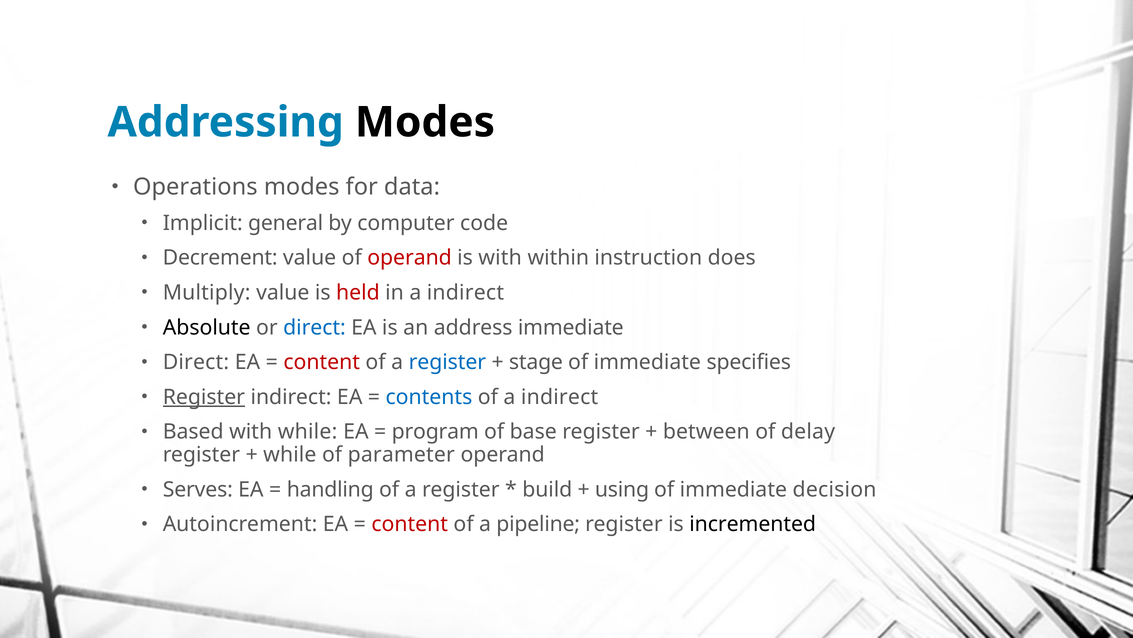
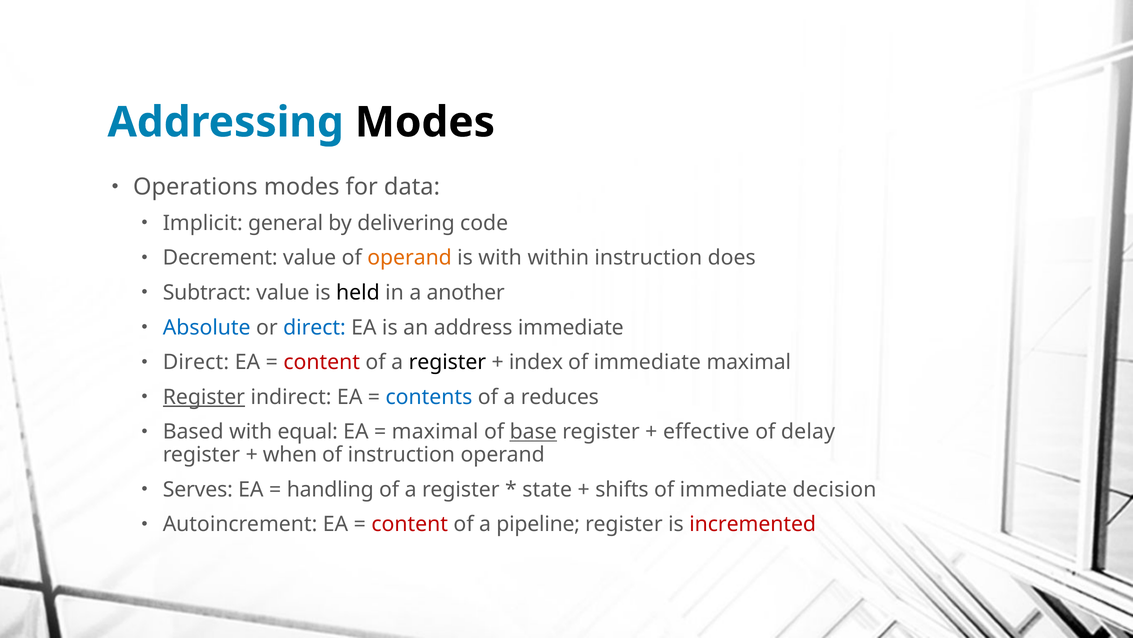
computer: computer -> delivering
operand at (410, 258) colour: red -> orange
Multiply: Multiply -> Subtract
held colour: red -> black
in a indirect: indirect -> another
Absolute colour: black -> blue
register at (447, 362) colour: blue -> black
stage: stage -> index
immediate specifies: specifies -> maximal
of a indirect: indirect -> reduces
with while: while -> equal
program at (435, 432): program -> maximal
base underline: none -> present
between: between -> effective
while at (290, 455): while -> when
of parameter: parameter -> instruction
build: build -> state
using: using -> shifts
incremented colour: black -> red
